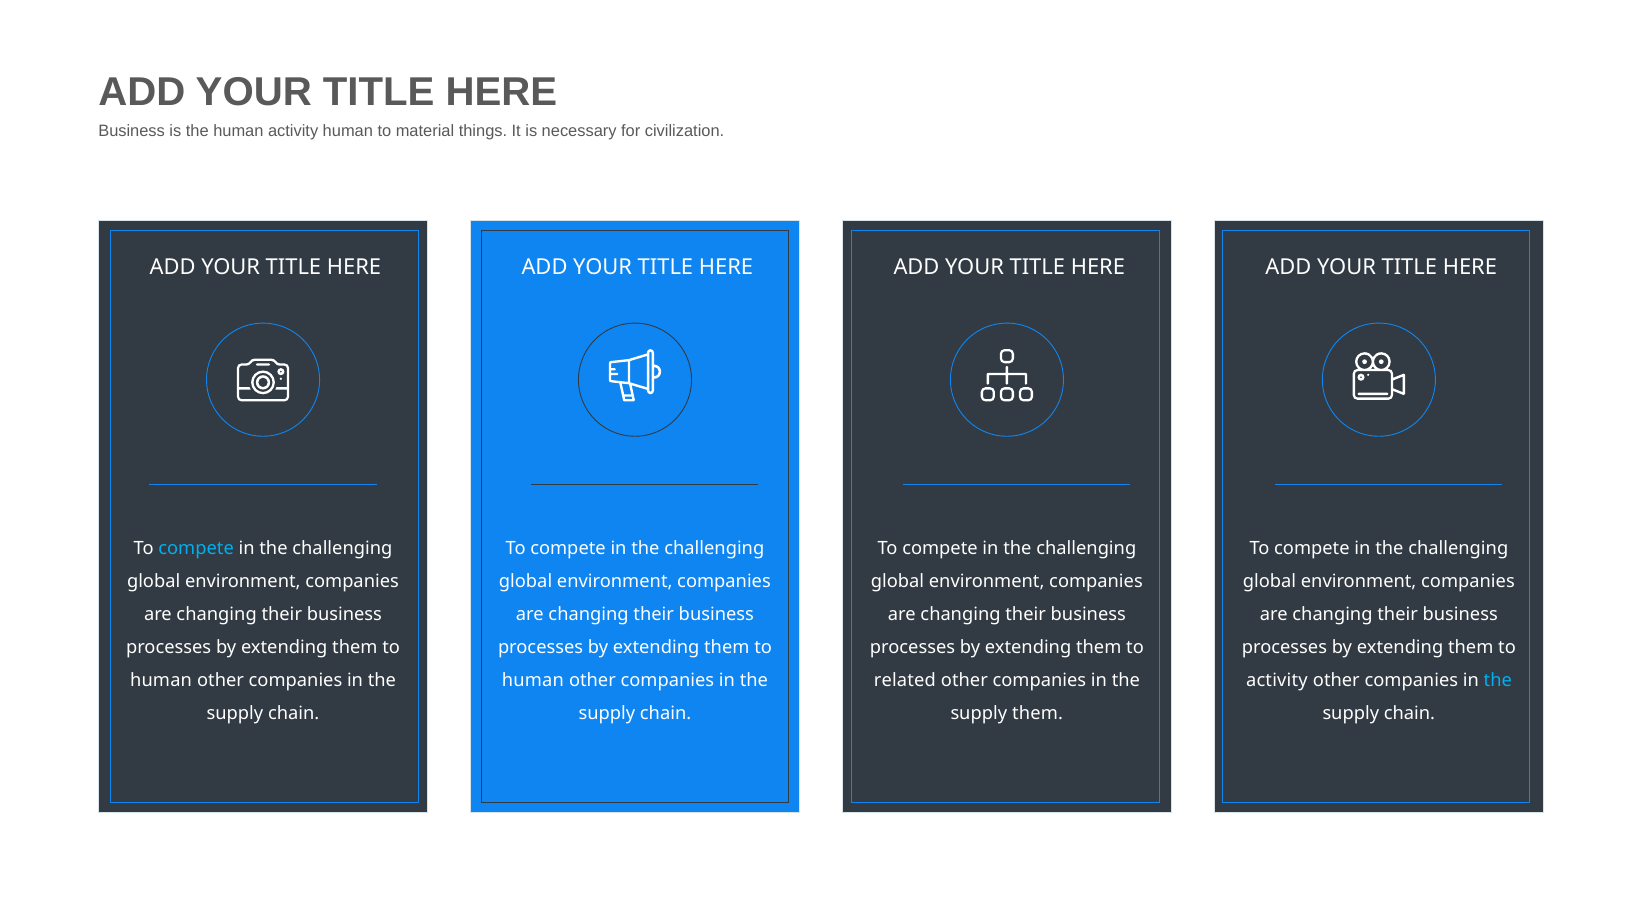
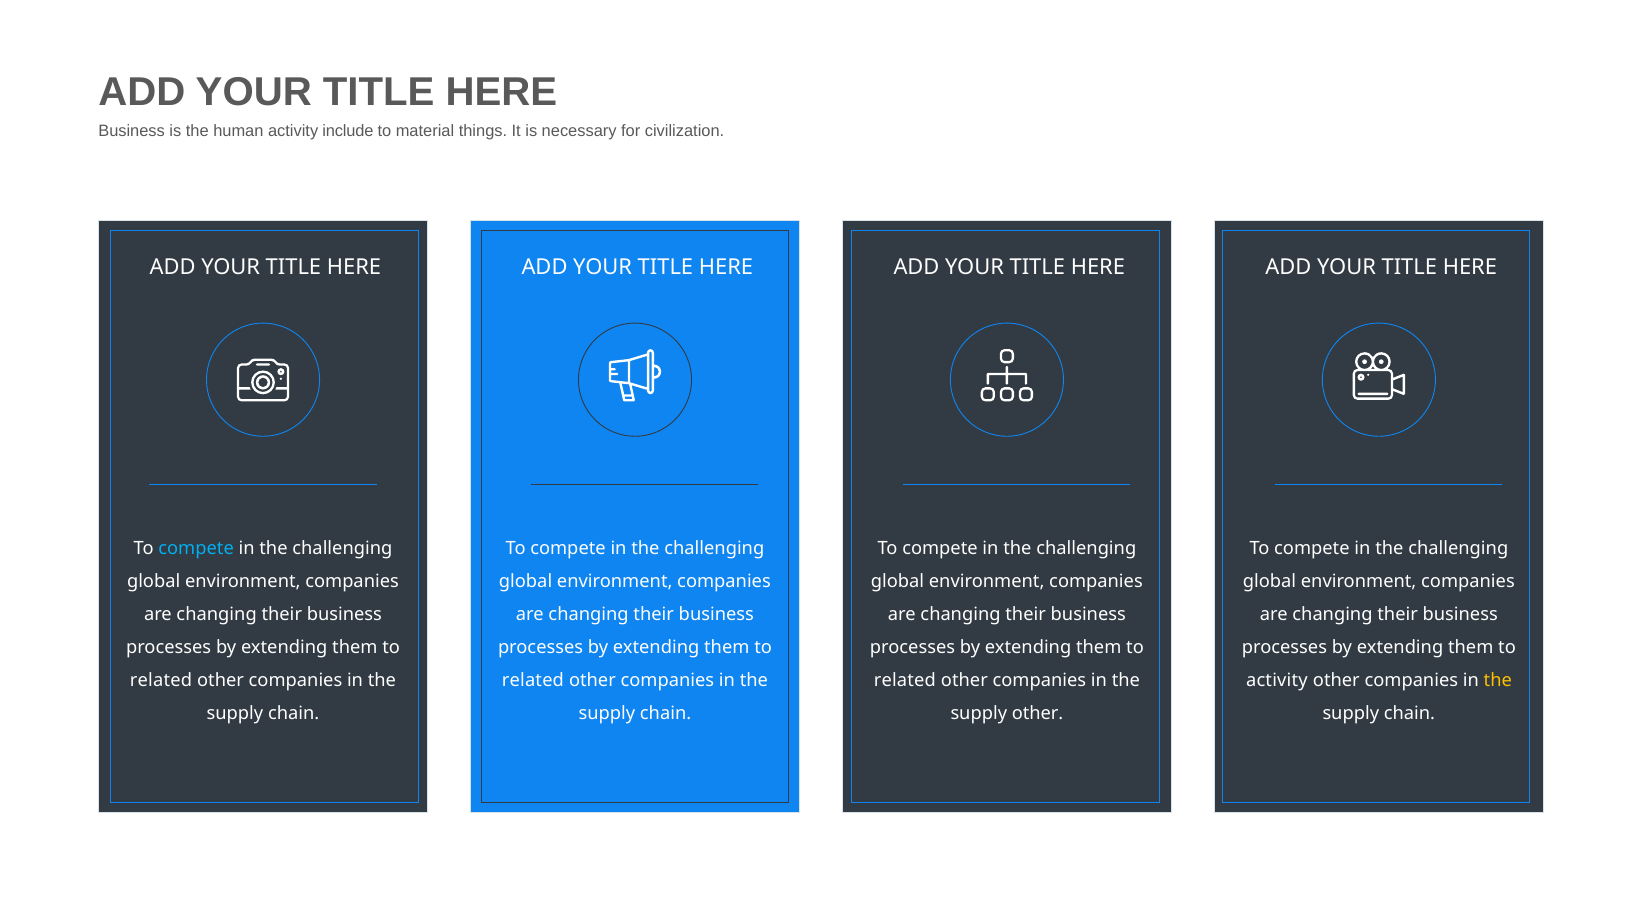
activity human: human -> include
human at (161, 680): human -> related
human at (533, 680): human -> related
the at (1498, 680) colour: light blue -> yellow
supply them: them -> other
